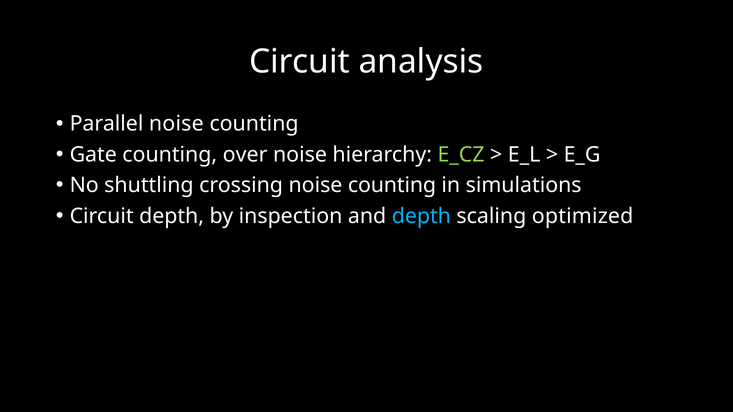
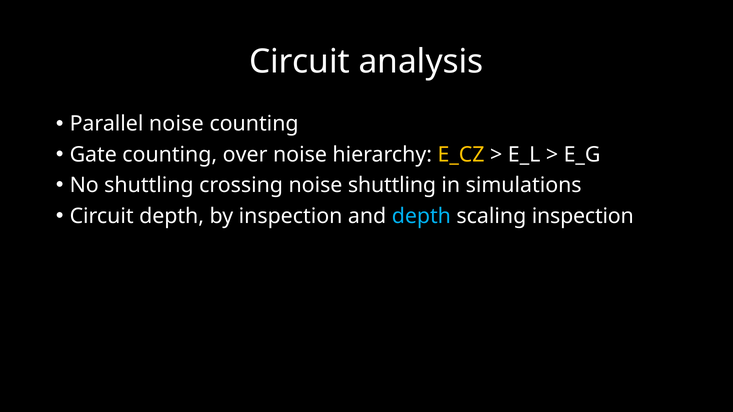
E_CZ colour: light green -> yellow
crossing noise counting: counting -> shuttling
scaling optimized: optimized -> inspection
